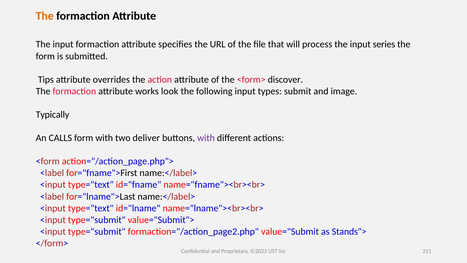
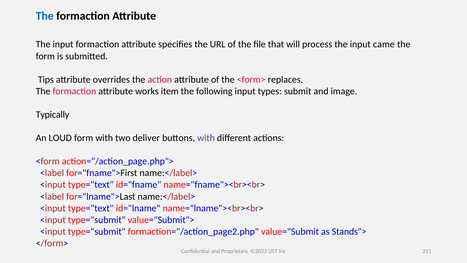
The at (45, 16) colour: orange -> blue
series: series -> came
discover: discover -> replaces
look: look -> item
CALLS: CALLS -> LOUD
